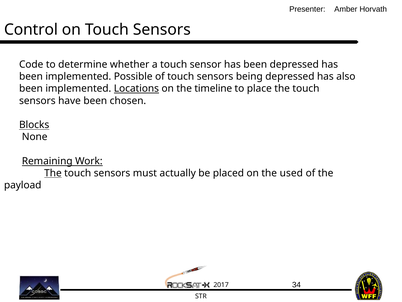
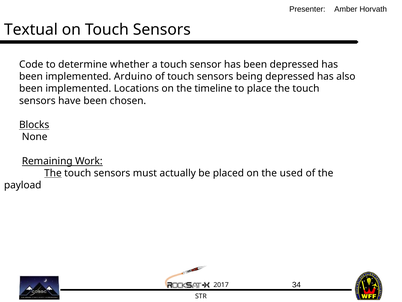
Control: Control -> Textual
Possible: Possible -> Arduino
Locations underline: present -> none
